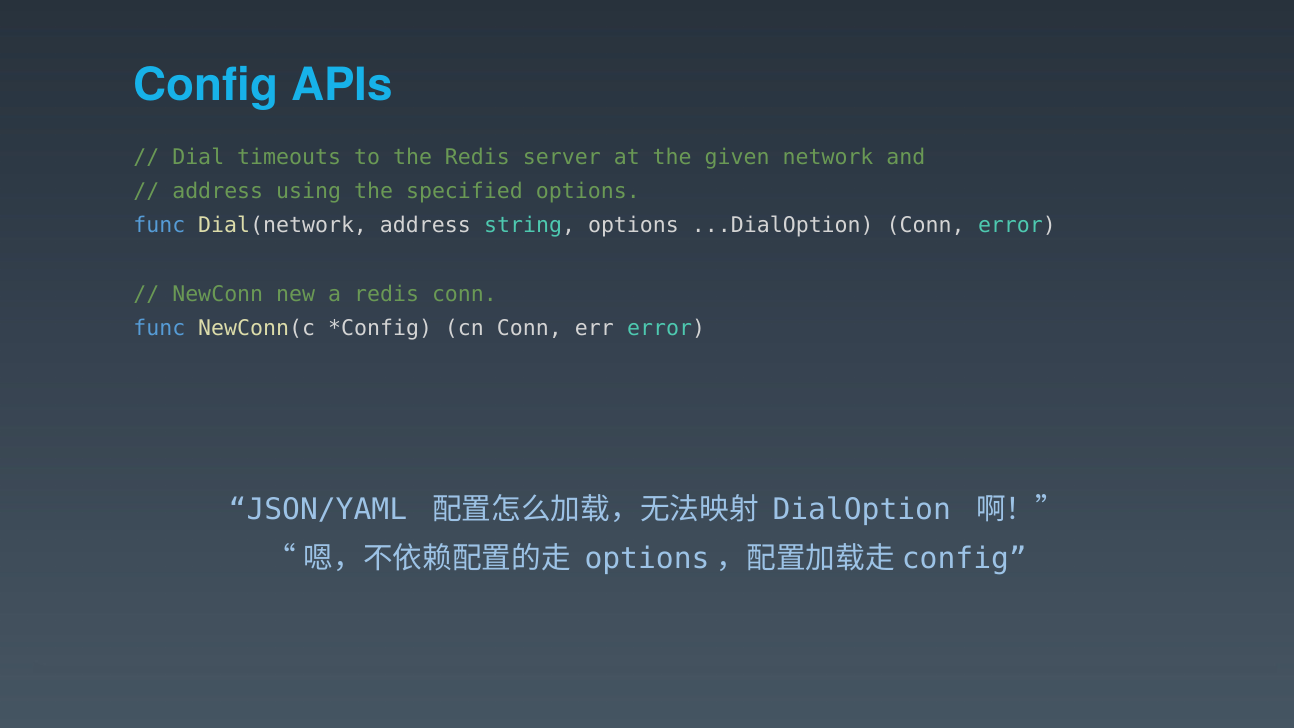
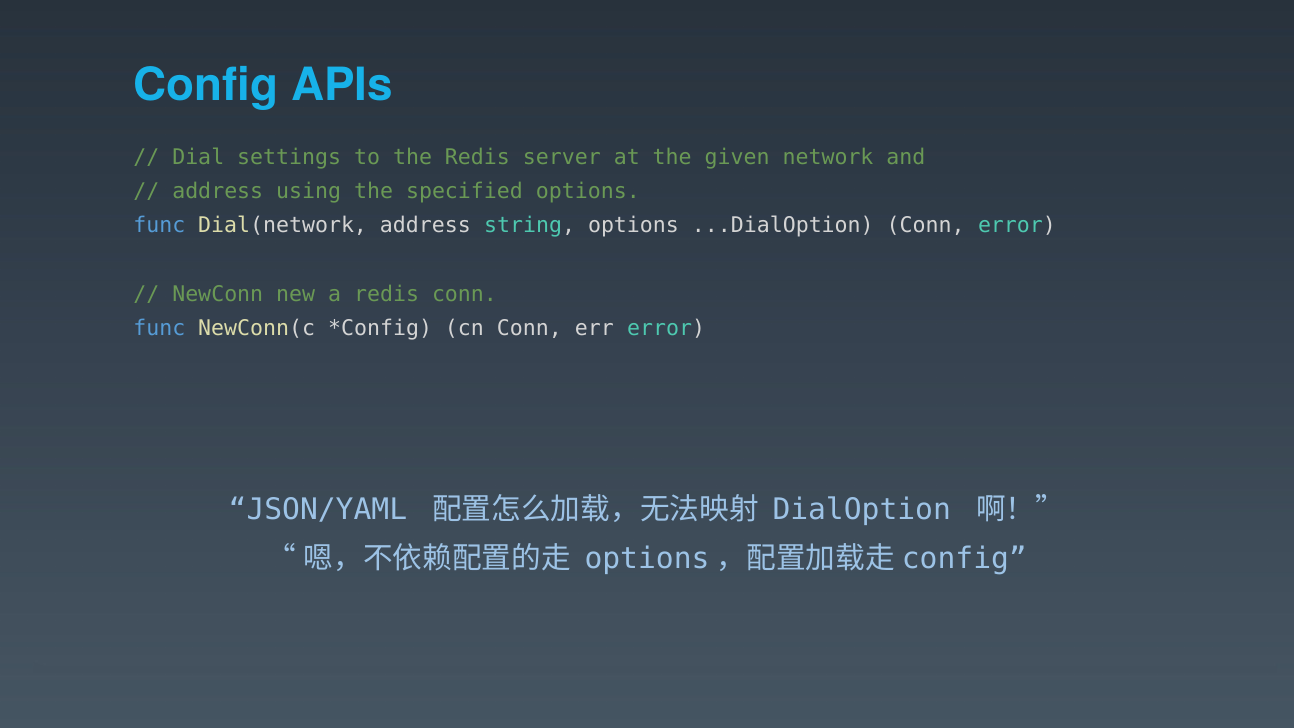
timeouts: timeouts -> settings
